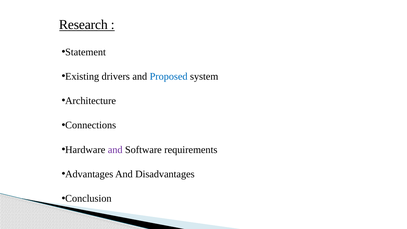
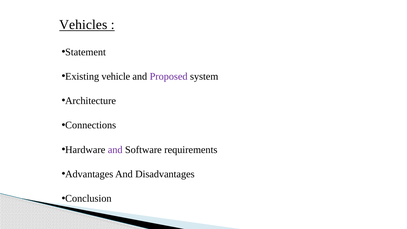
Research: Research -> Vehicles
drivers: drivers -> vehicle
Proposed colour: blue -> purple
